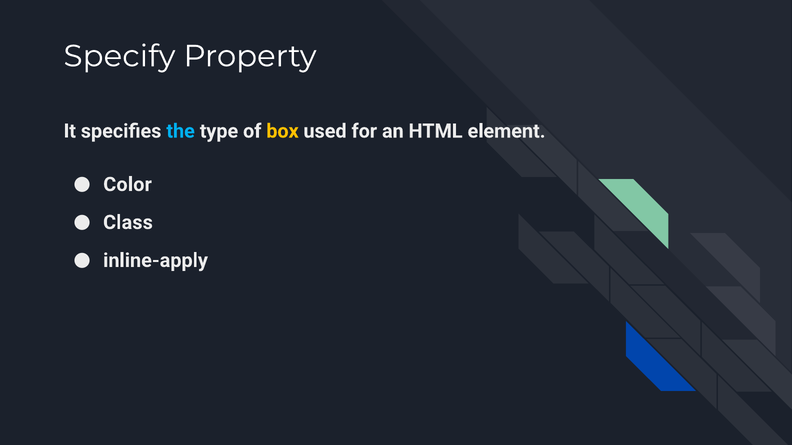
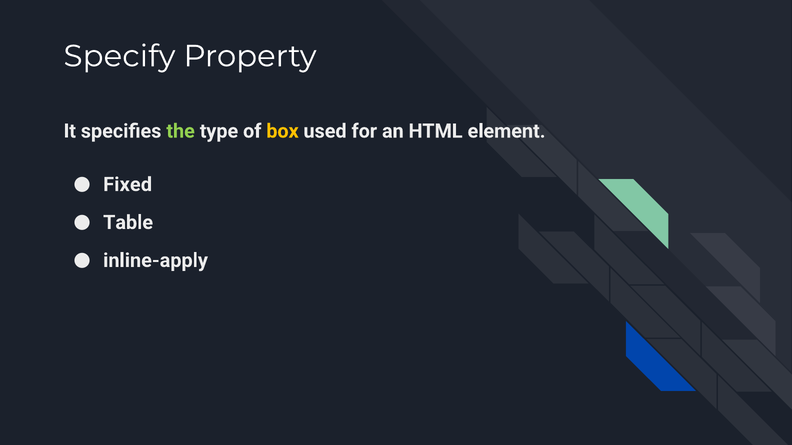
the colour: light blue -> light green
Color: Color -> Fixed
Class: Class -> Table
